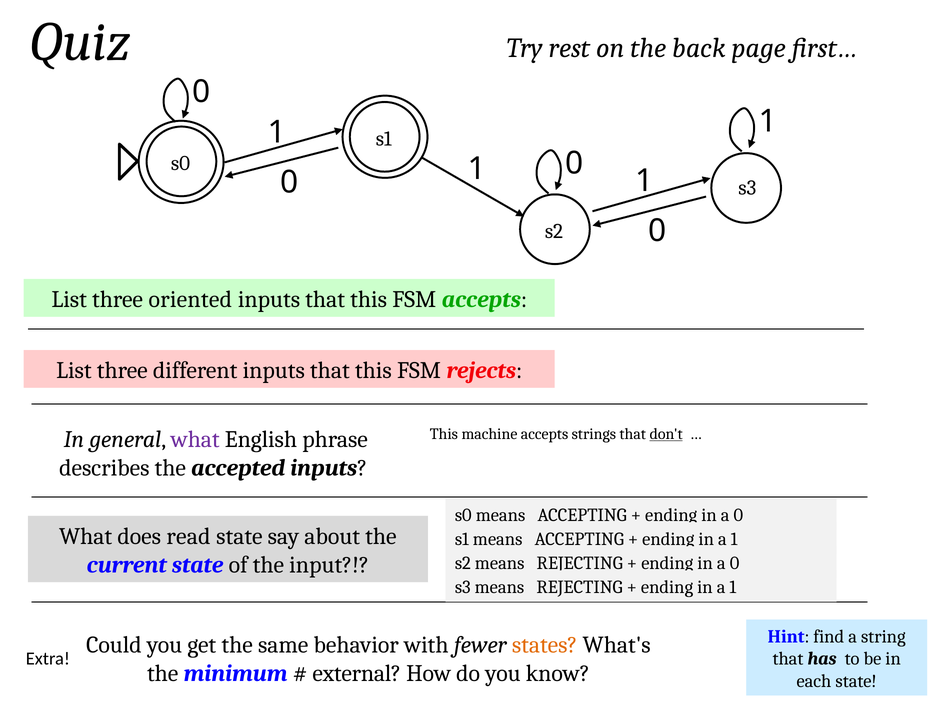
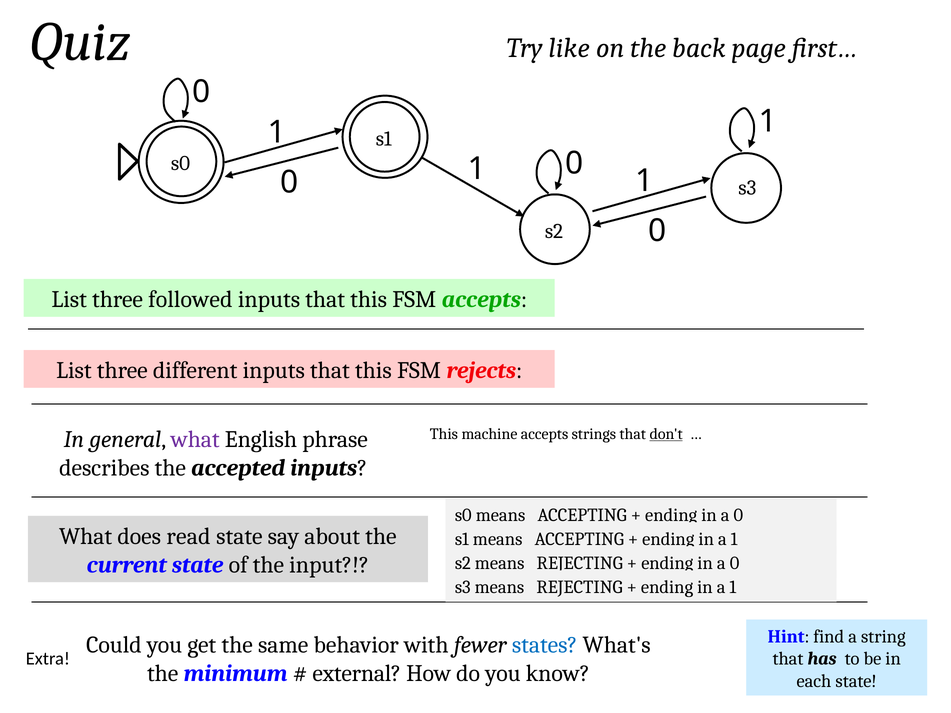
rest: rest -> like
oriented: oriented -> followed
states colour: orange -> blue
